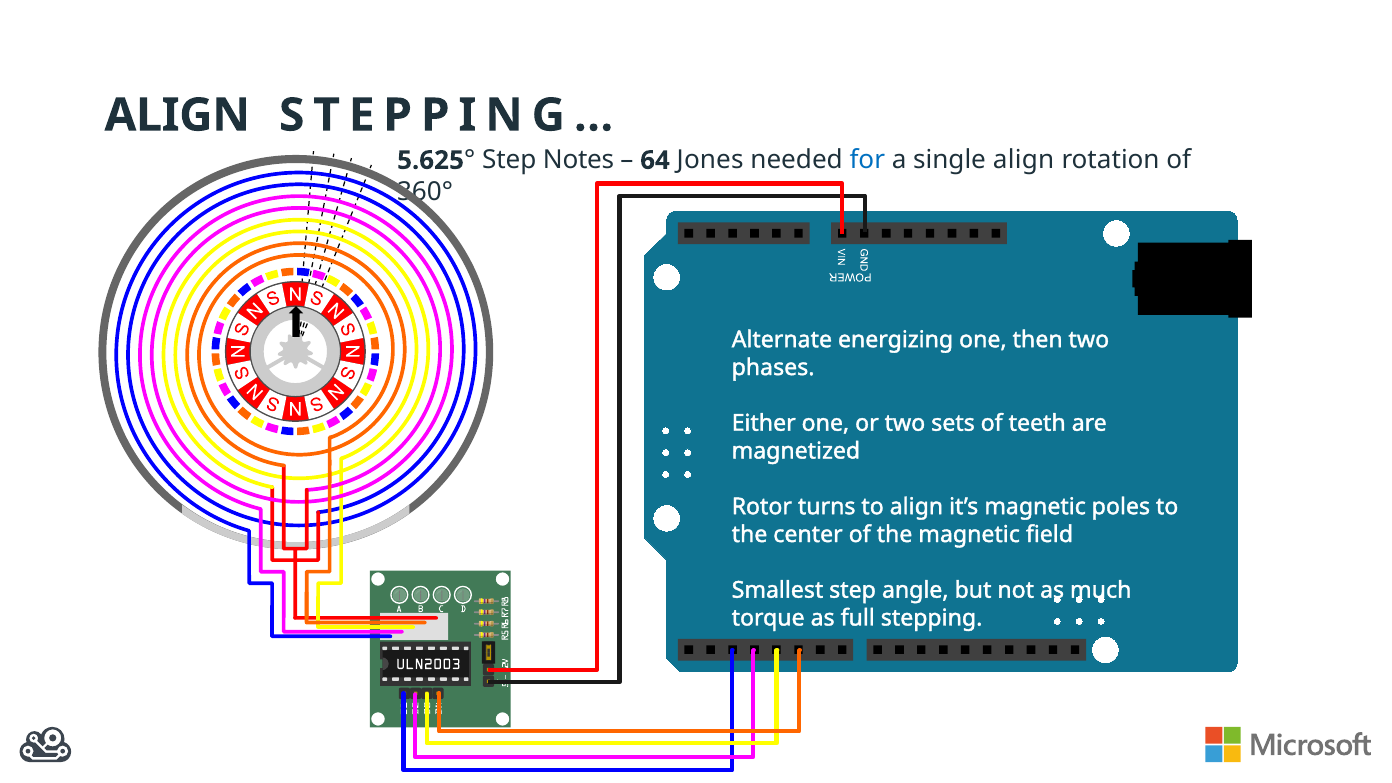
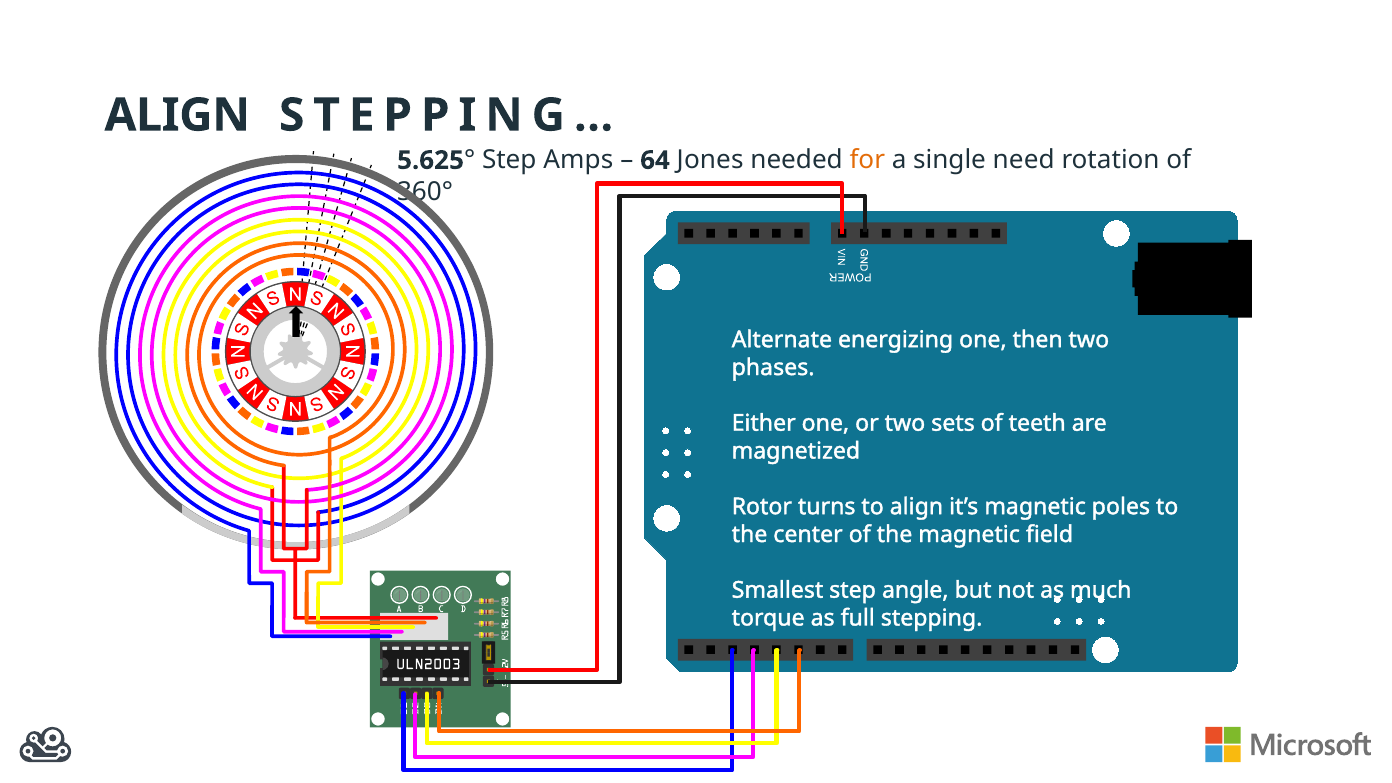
Notes: Notes -> Amps
for colour: blue -> orange
single align: align -> need
